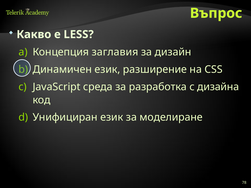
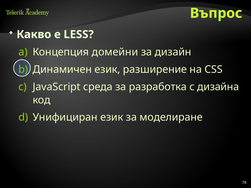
заглавия: заглавия -> домейни
